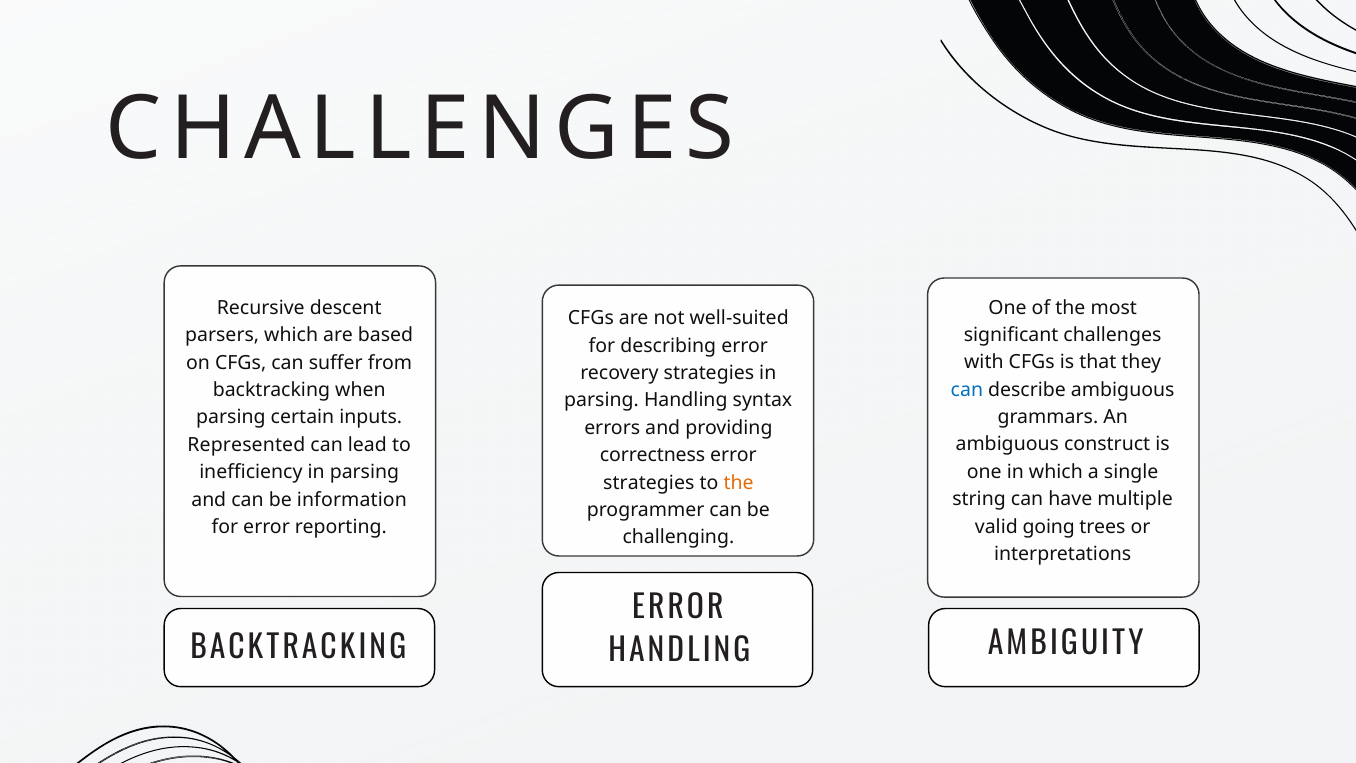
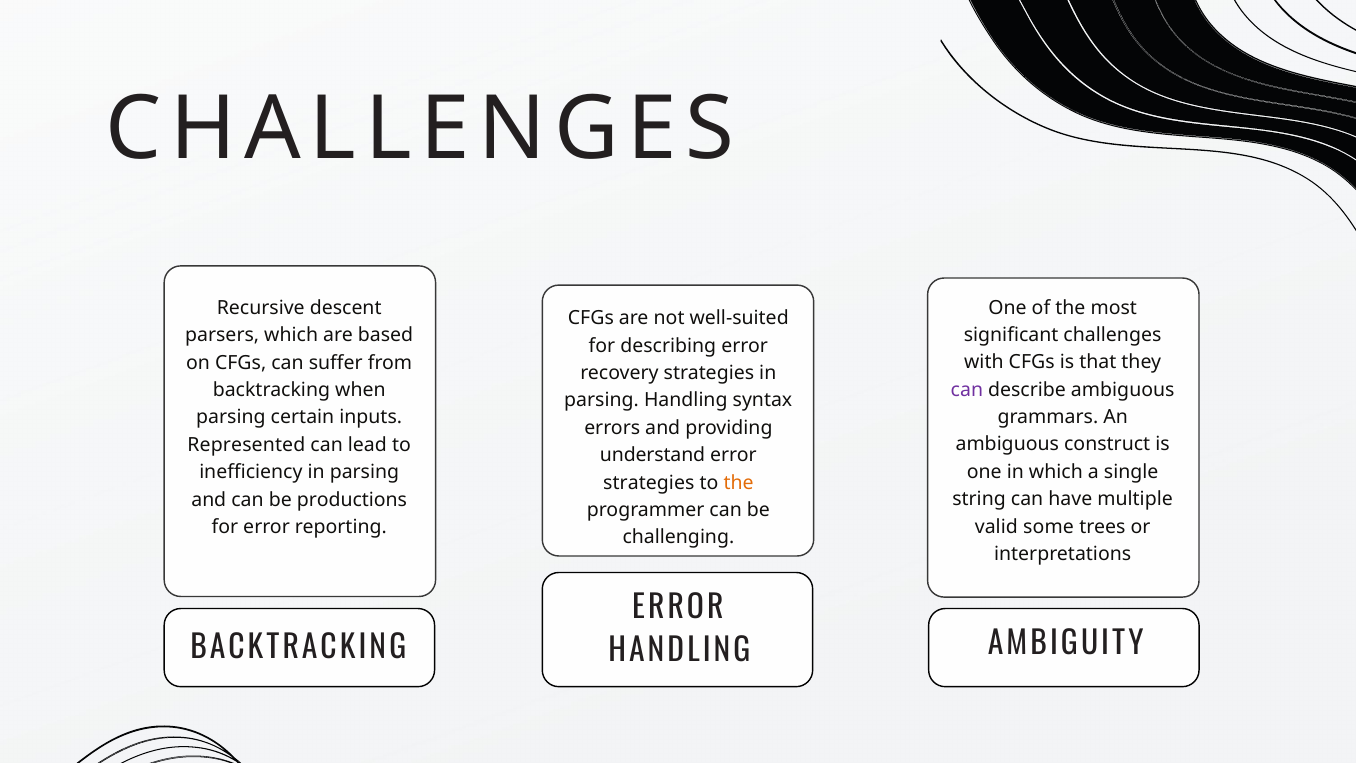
can at (967, 390) colour: blue -> purple
correctness: correctness -> understand
information: information -> productions
going: going -> some
